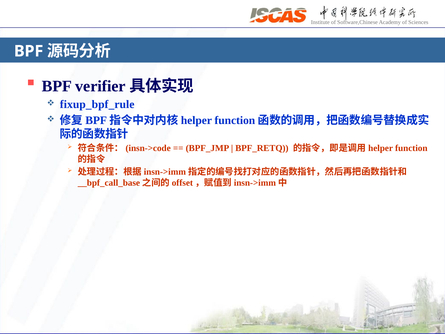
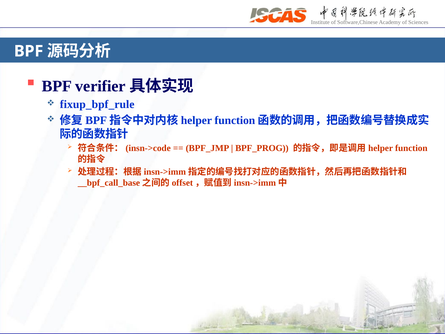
BPF_RETQ: BPF_RETQ -> BPF_PROG
